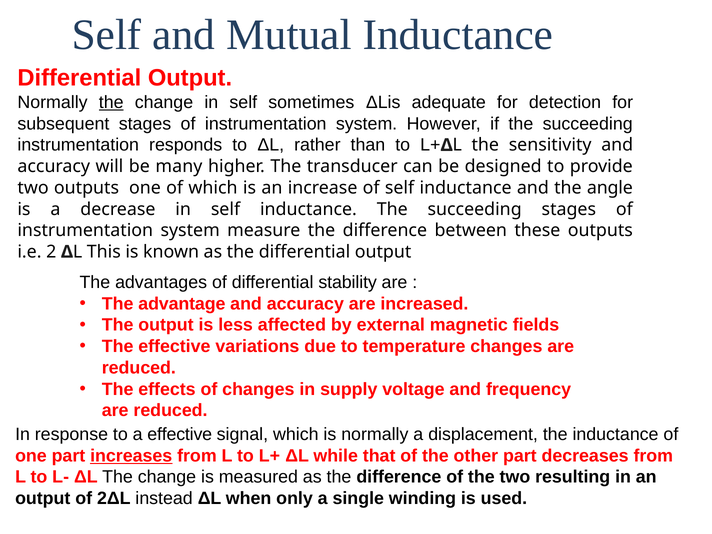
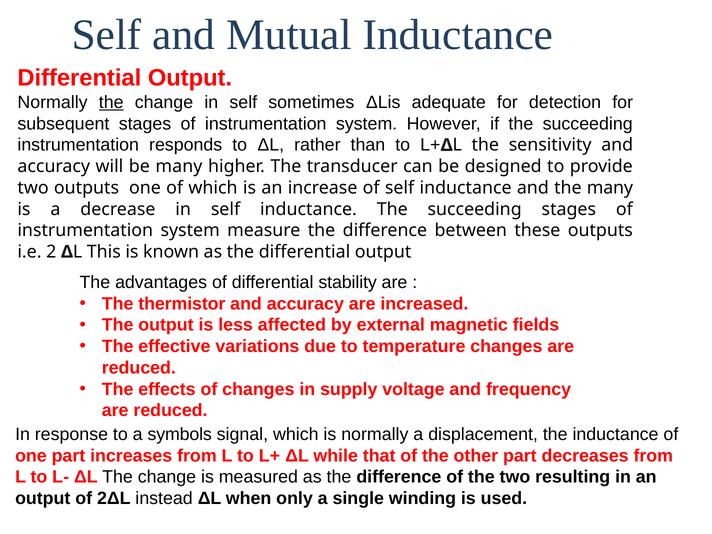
the angle: angle -> many
advantage: advantage -> thermistor
a effective: effective -> symbols
increases underline: present -> none
